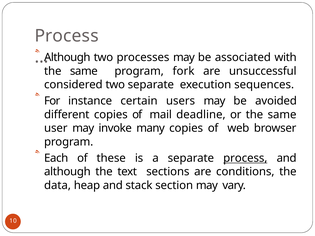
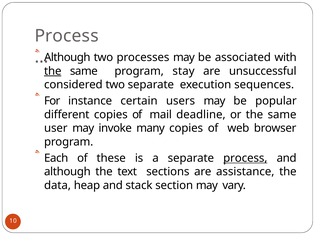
the at (53, 71) underline: none -> present
fork: fork -> stay
avoided: avoided -> popular
conditions: conditions -> assistance
